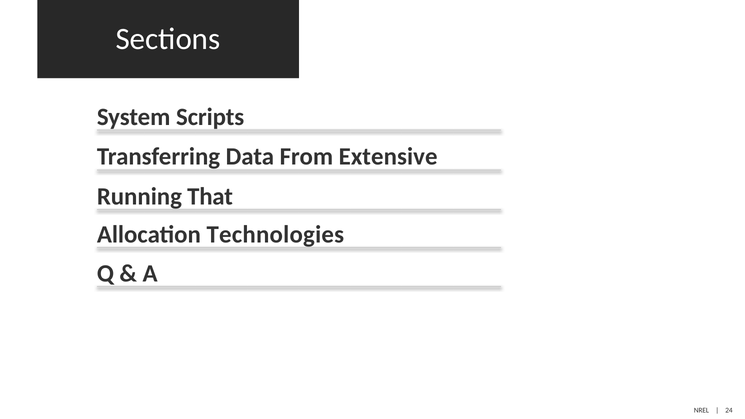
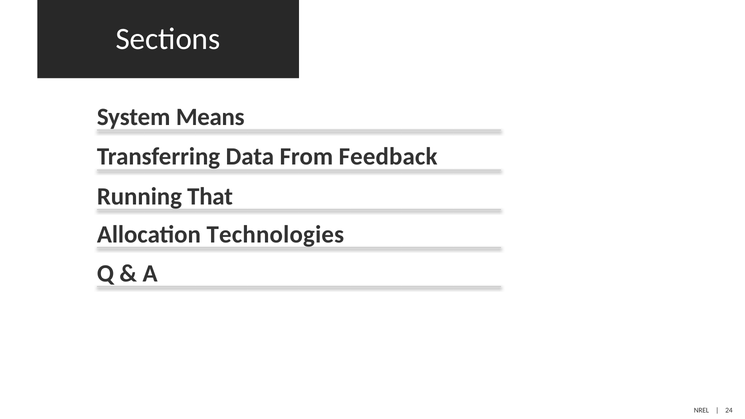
Scripts: Scripts -> Means
Extensive: Extensive -> Feedback
